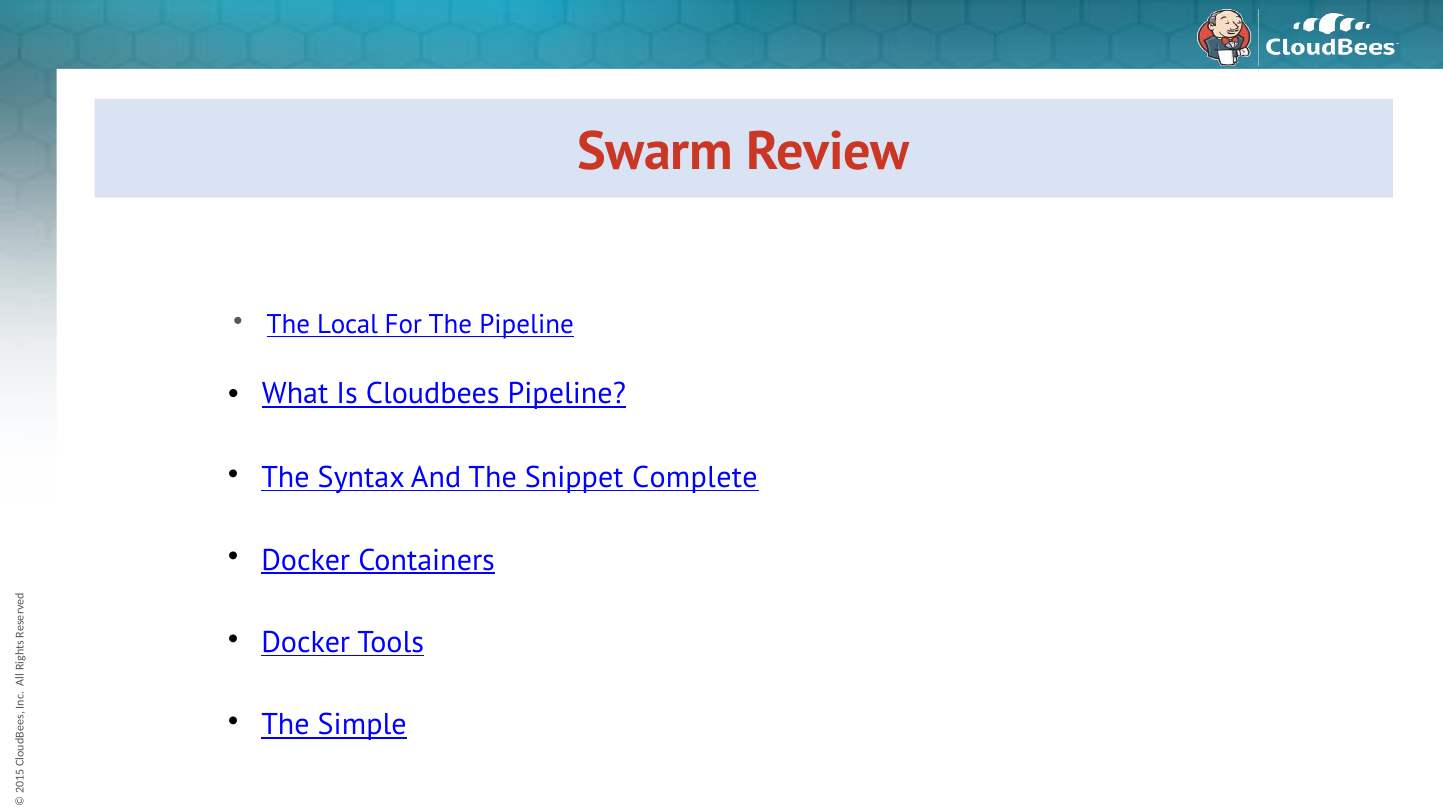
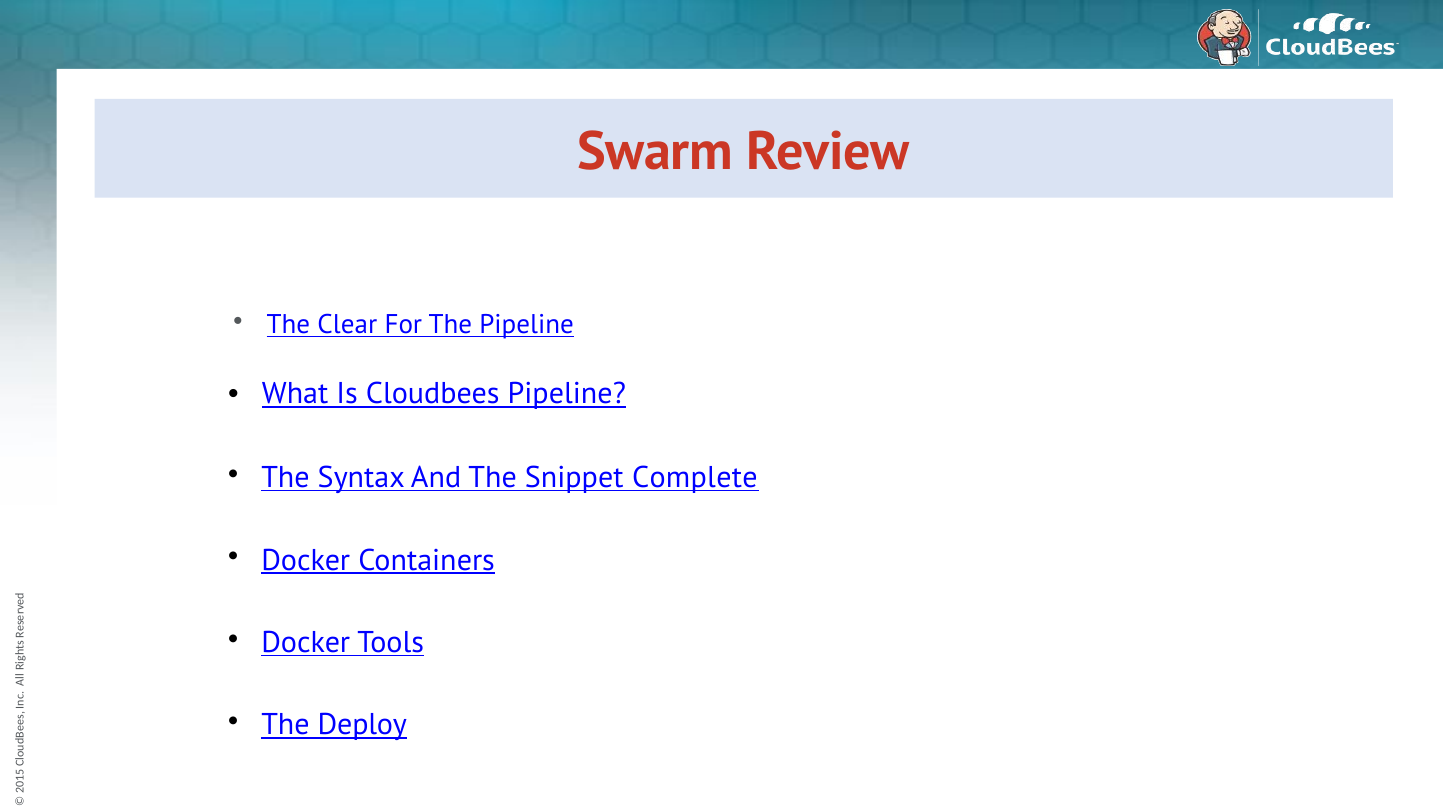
Local: Local -> Clear
Simple: Simple -> Deploy
